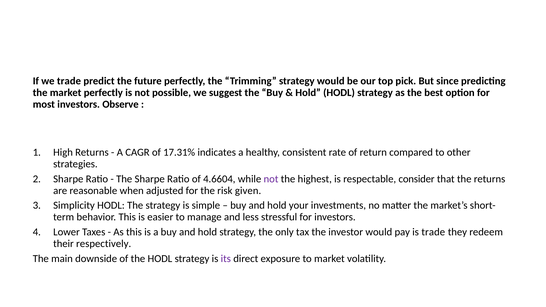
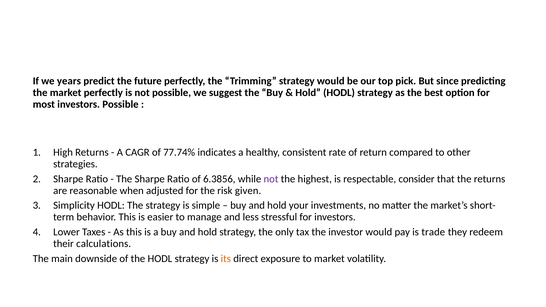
we trade: trade -> years
investors Observe: Observe -> Possible
17.31%: 17.31% -> 77.74%
4.6604: 4.6604 -> 6.3856
respectively: respectively -> calculations
its colour: purple -> orange
